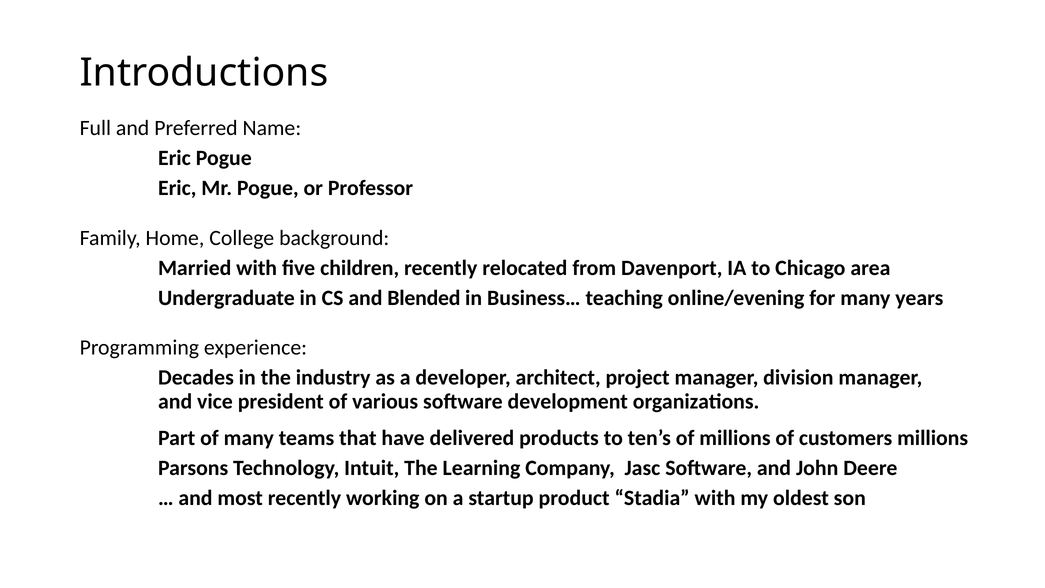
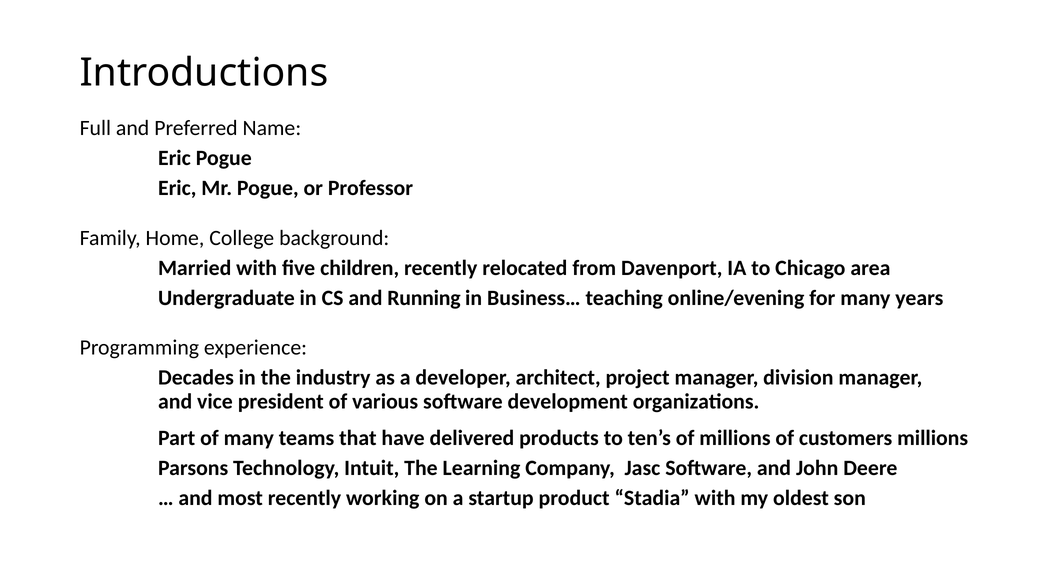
Blended: Blended -> Running
